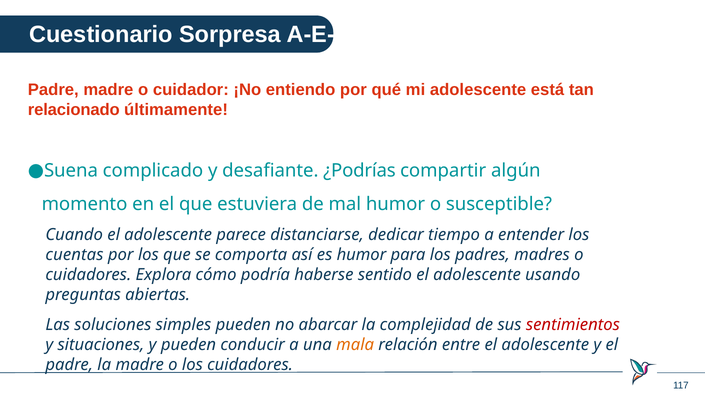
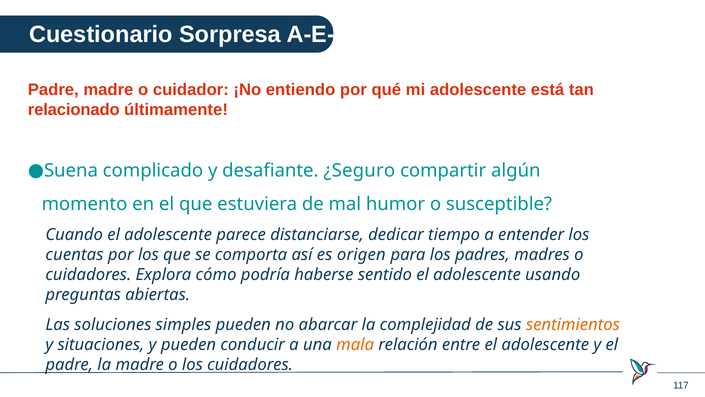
¿Podrías: ¿Podrías -> ¿Seguro
es humor: humor -> origen
sentimientos colour: red -> orange
